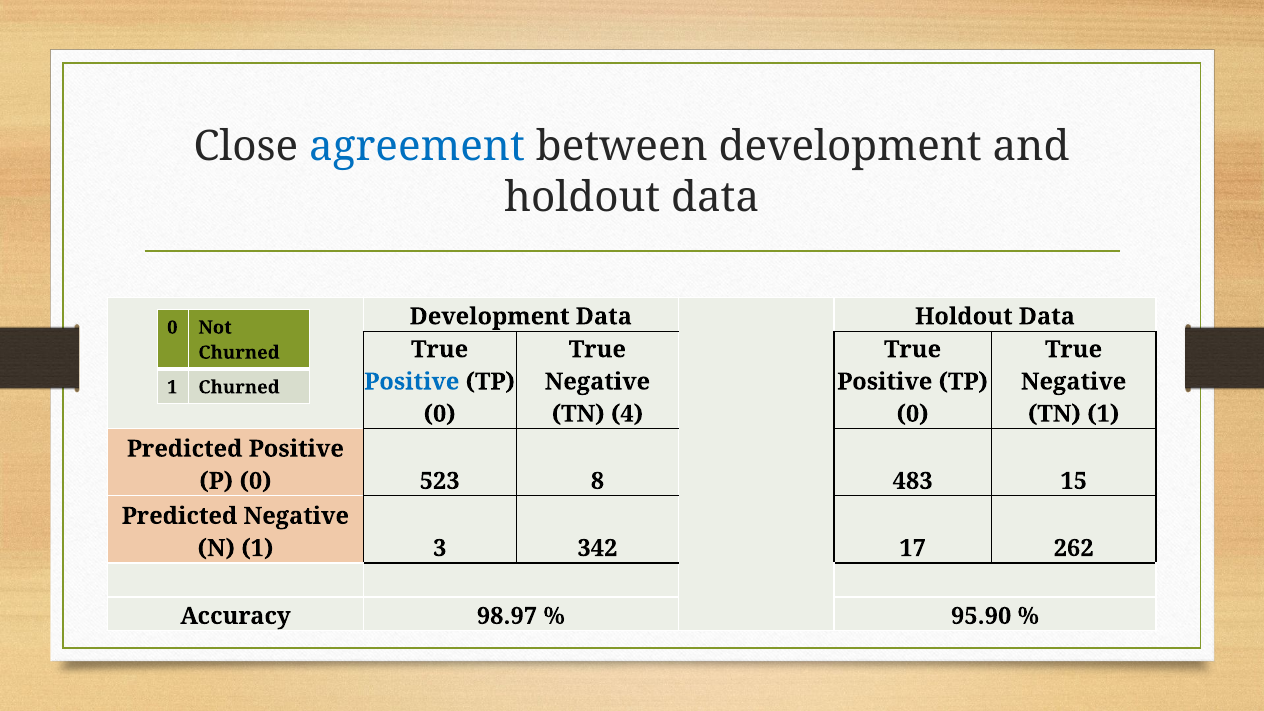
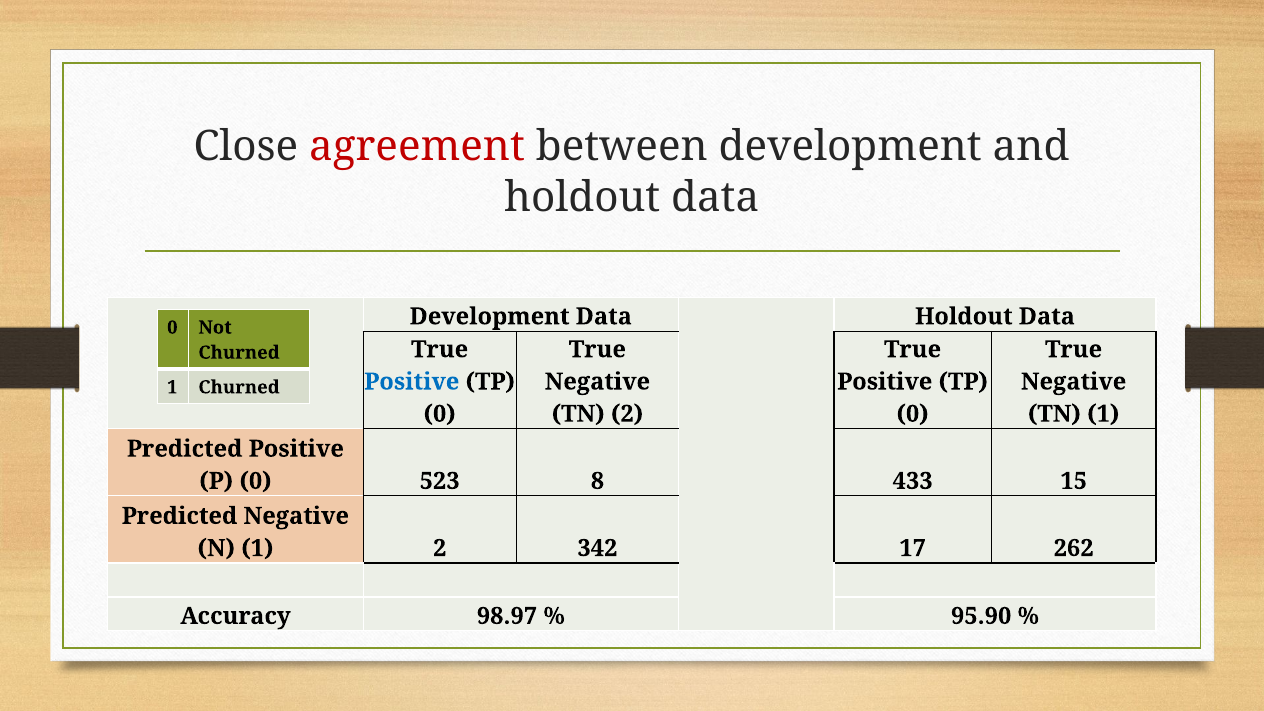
agreement colour: blue -> red
TN 4: 4 -> 2
483: 483 -> 433
1 3: 3 -> 2
